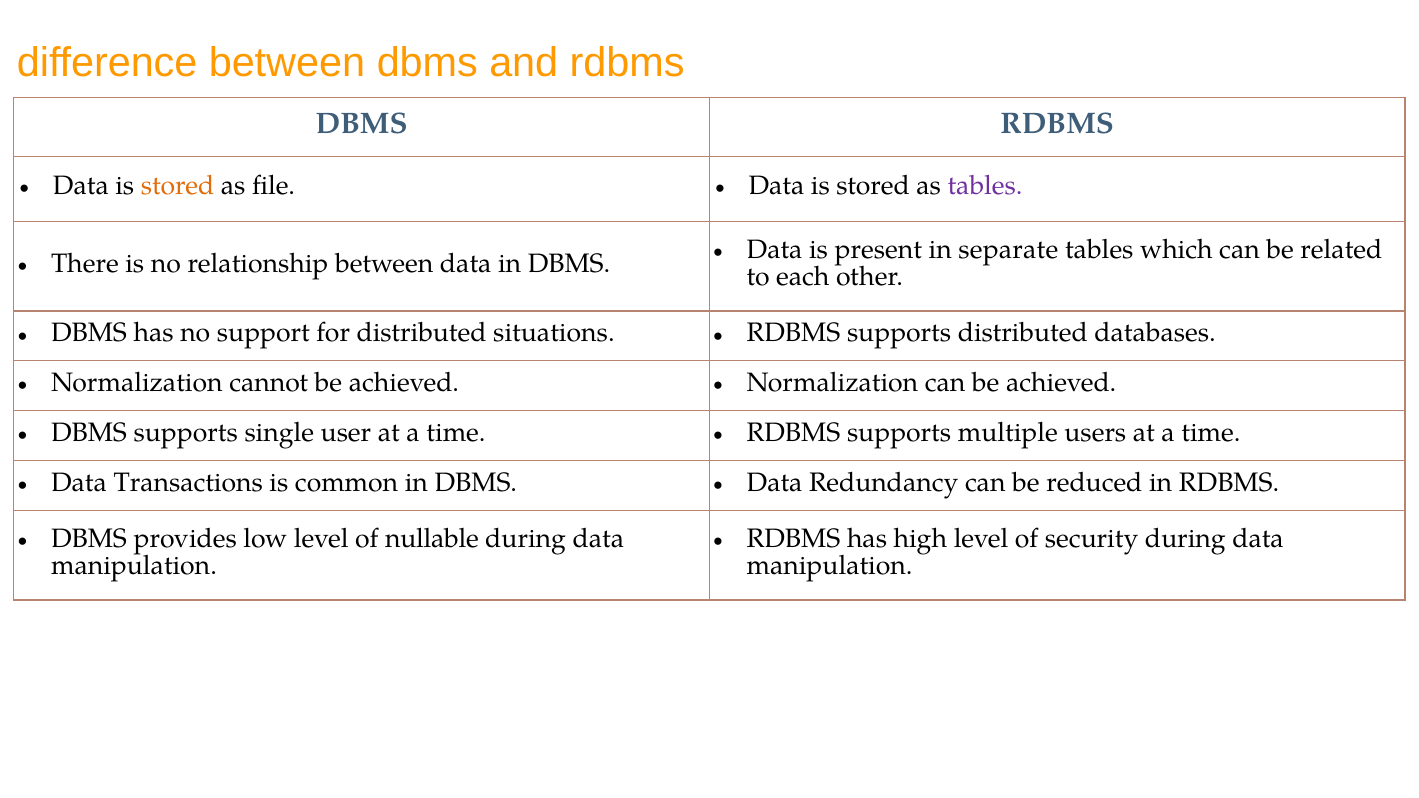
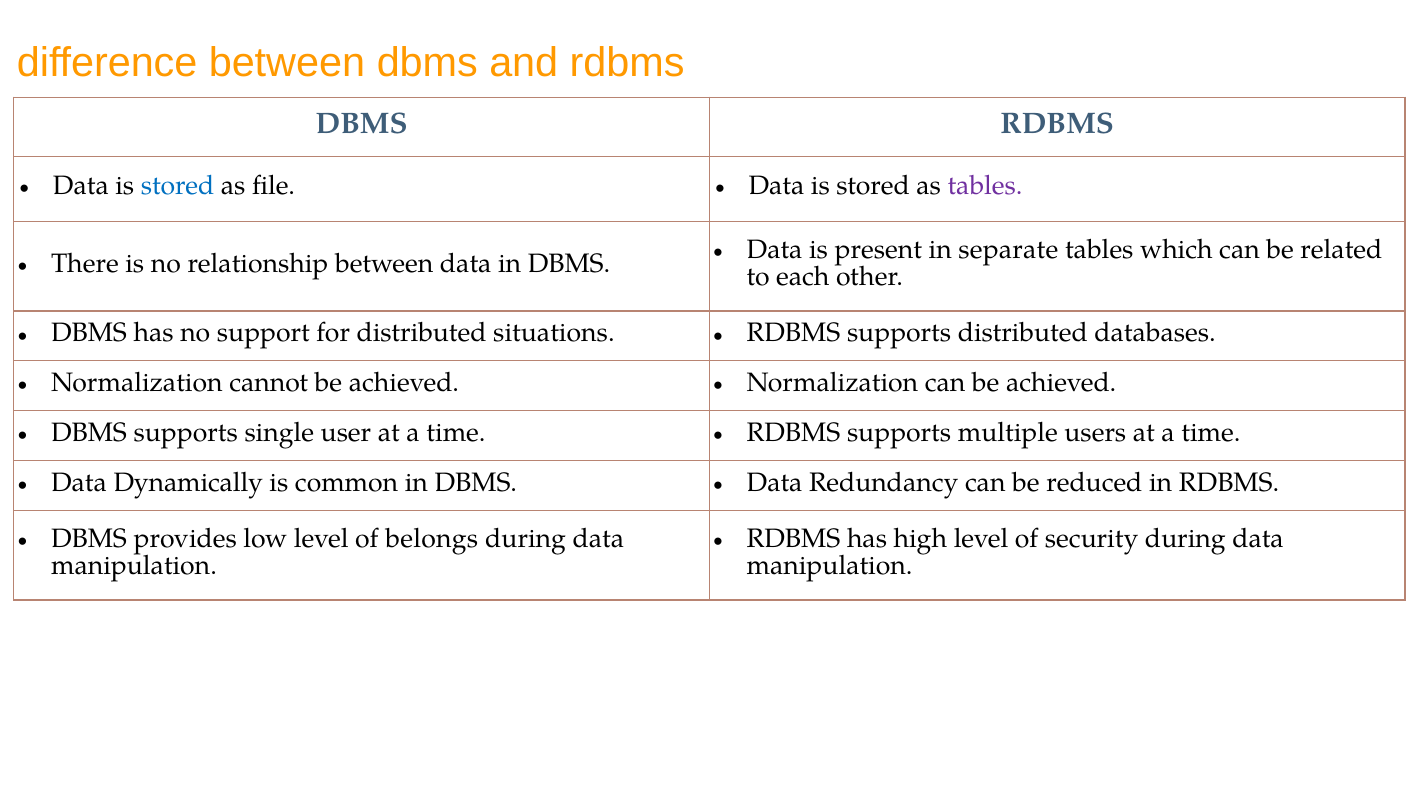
stored at (178, 186) colour: orange -> blue
Transactions: Transactions -> Dynamically
nullable: nullable -> belongs
